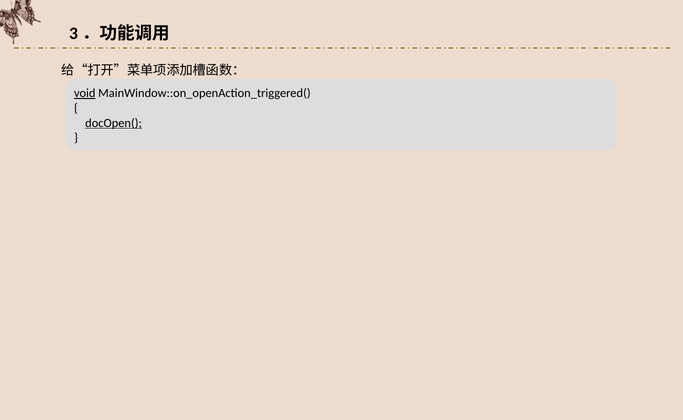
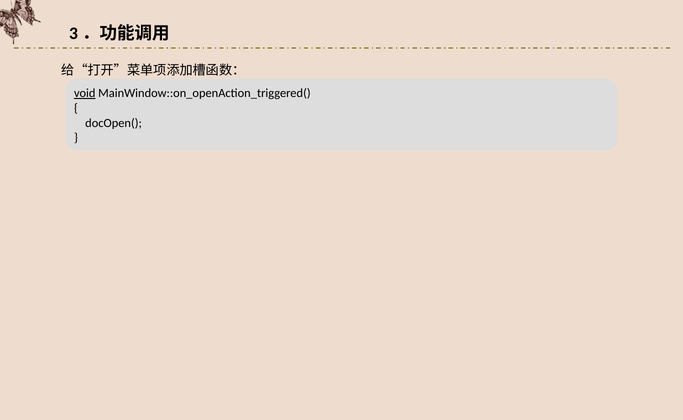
docOpen( underline: present -> none
